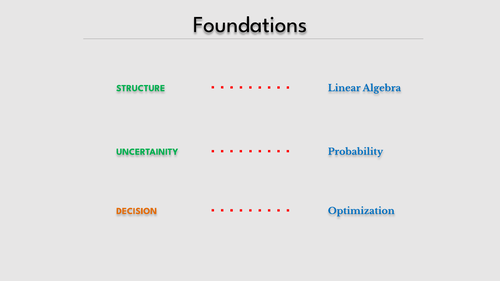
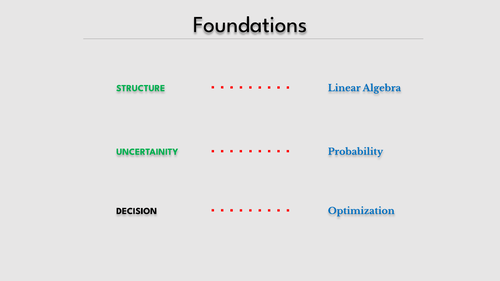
DECISION colour: orange -> black
